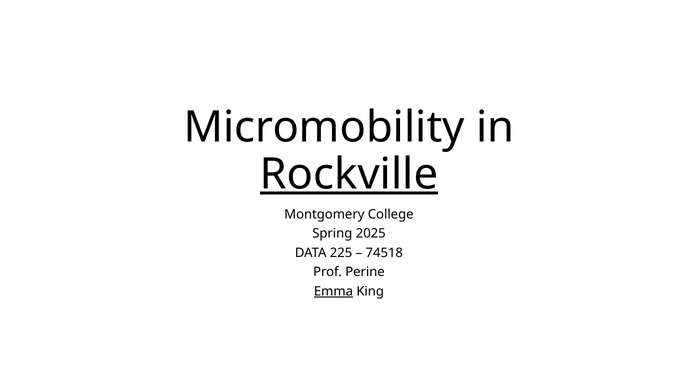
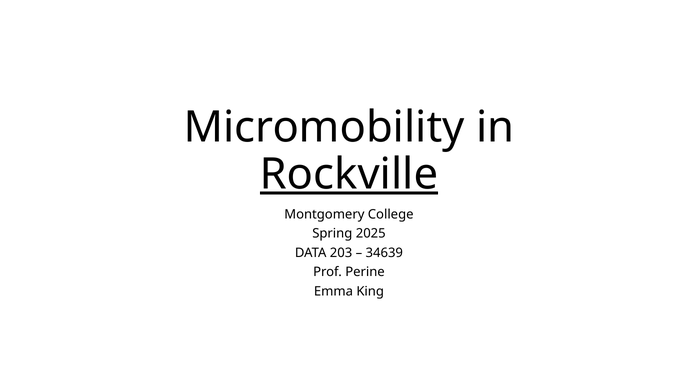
225: 225 -> 203
74518: 74518 -> 34639
Emma underline: present -> none
